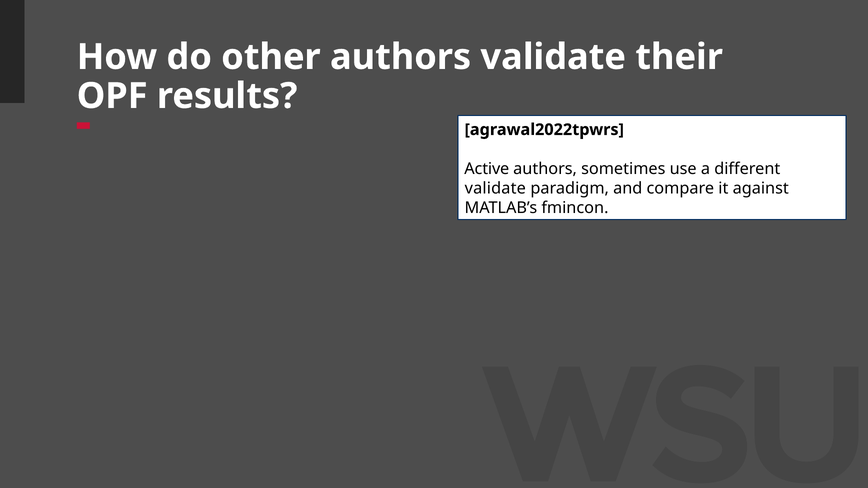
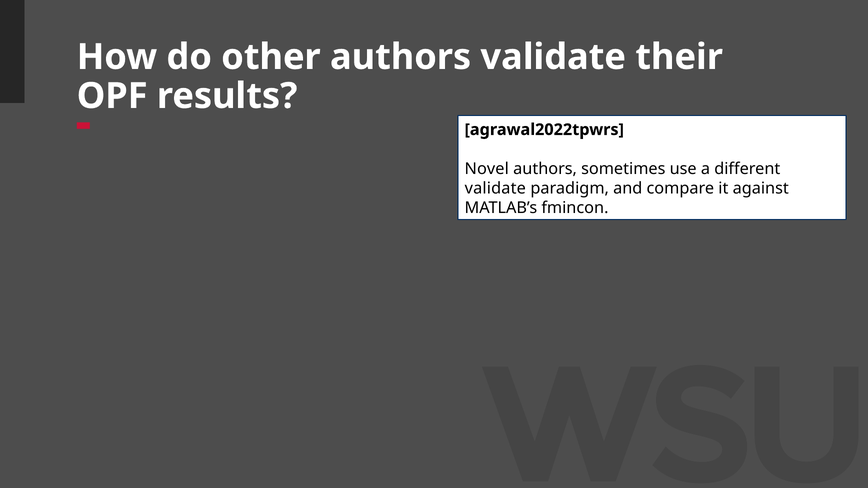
Active: Active -> Novel
